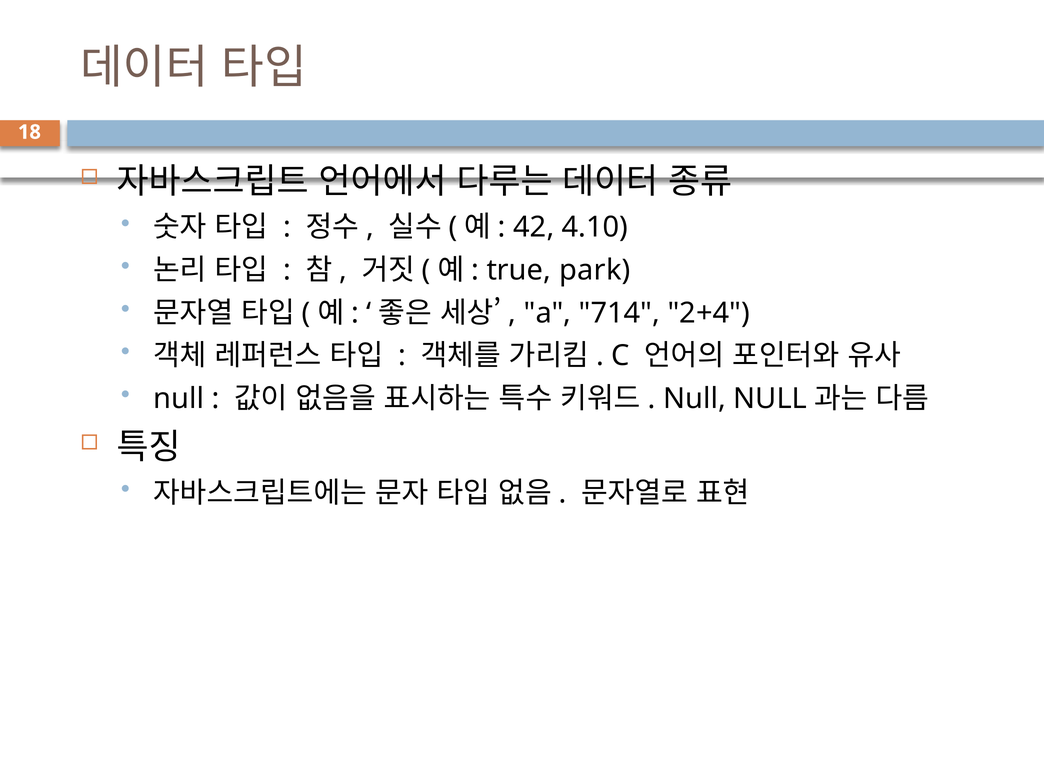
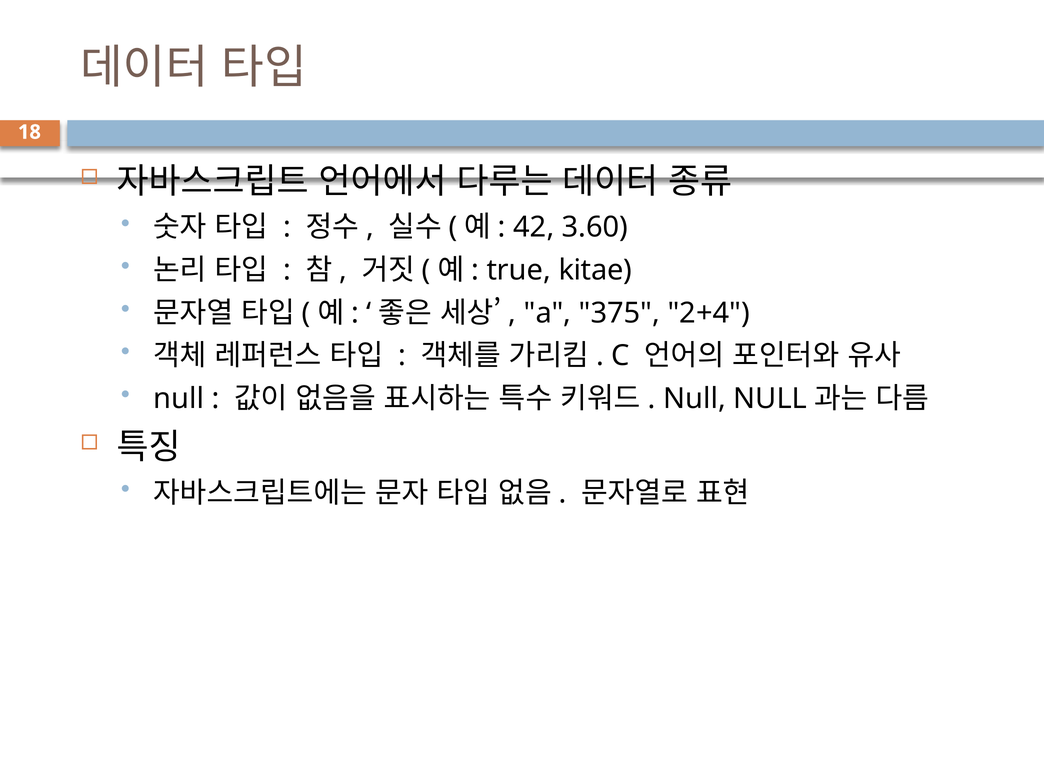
4.10: 4.10 -> 3.60
park: park -> kitae
714: 714 -> 375
